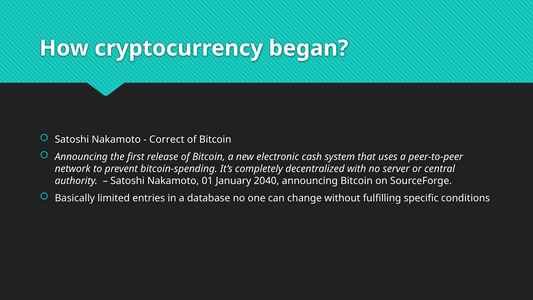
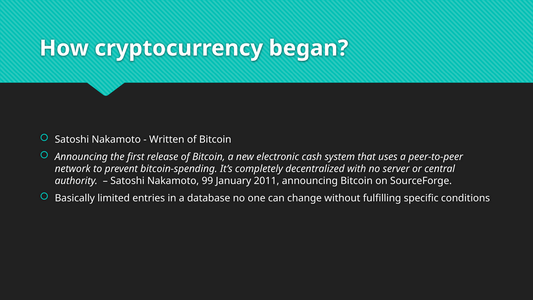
Correct: Correct -> Written
01: 01 -> 99
2040: 2040 -> 2011
